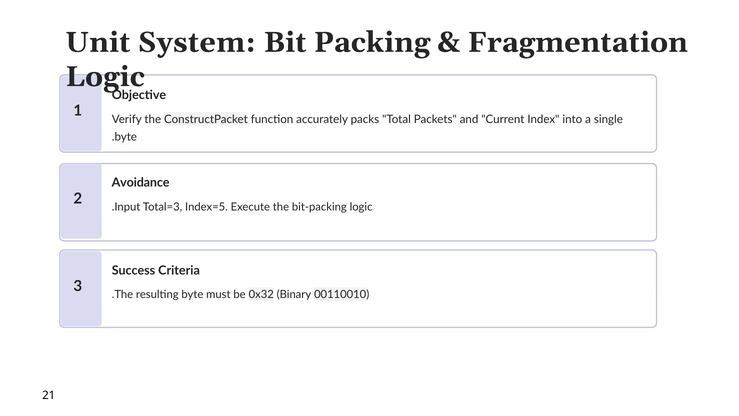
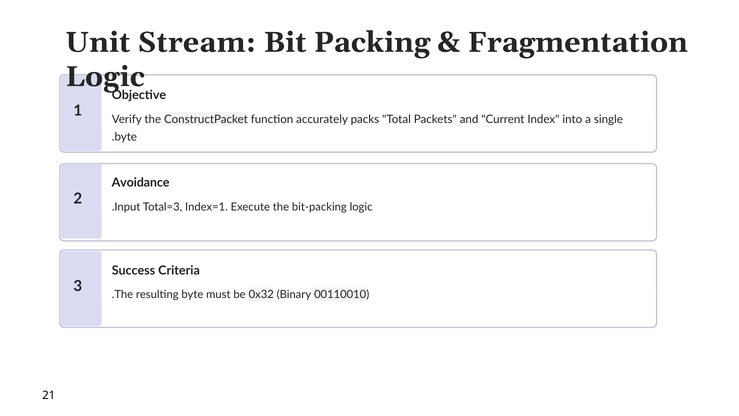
System: System -> Stream
Index=5: Index=5 -> Index=1
